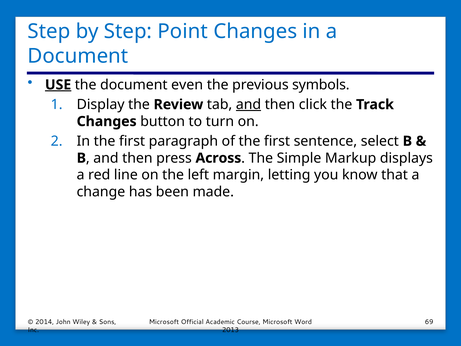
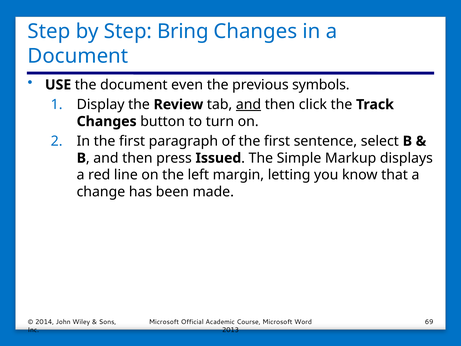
Point: Point -> Bring
USE underline: present -> none
Across: Across -> Issued
